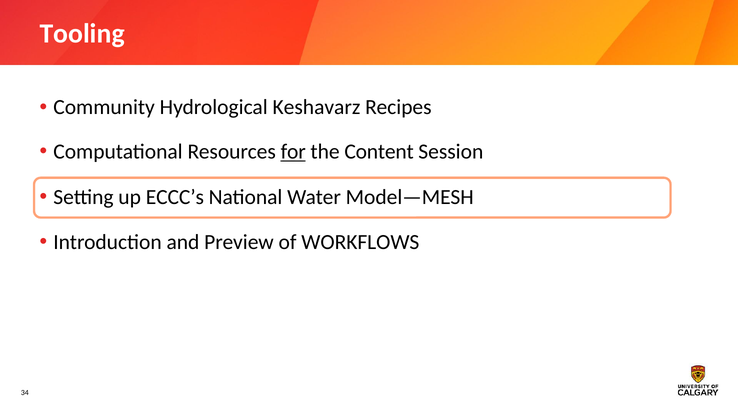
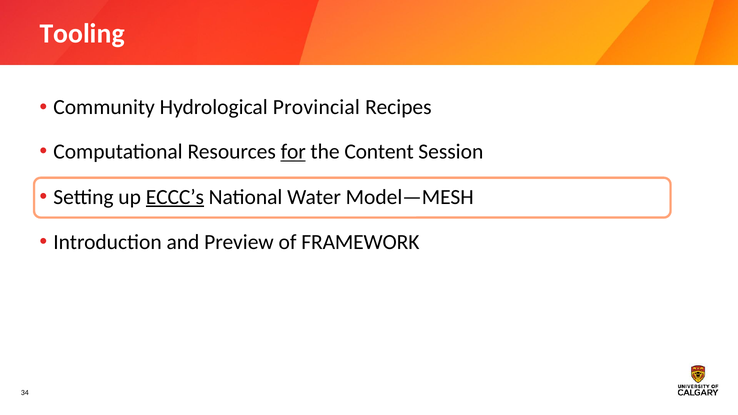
Keshavarz: Keshavarz -> Provincial
ECCC’s underline: none -> present
WORKFLOWS: WORKFLOWS -> FRAMEWORK
